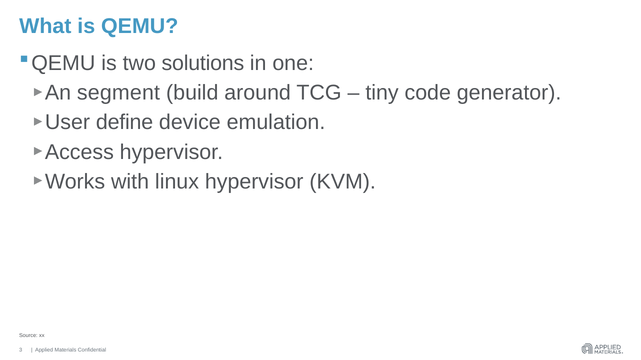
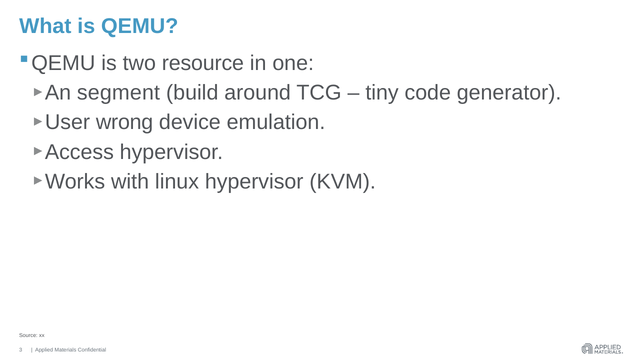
solutions: solutions -> resource
define: define -> wrong
